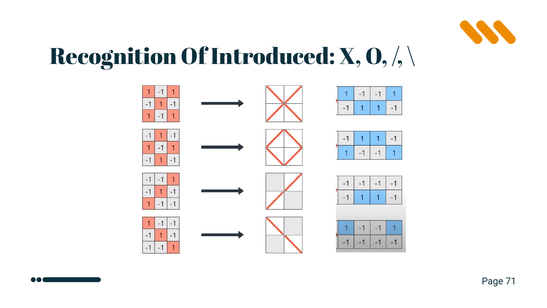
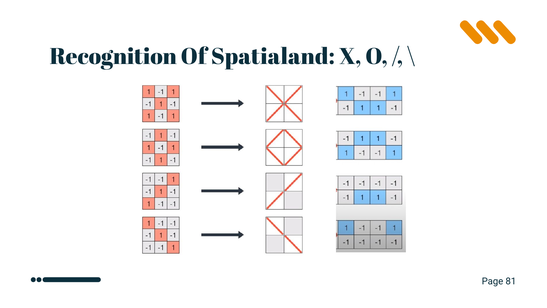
Introduced: Introduced -> Spatialand
71: 71 -> 81
